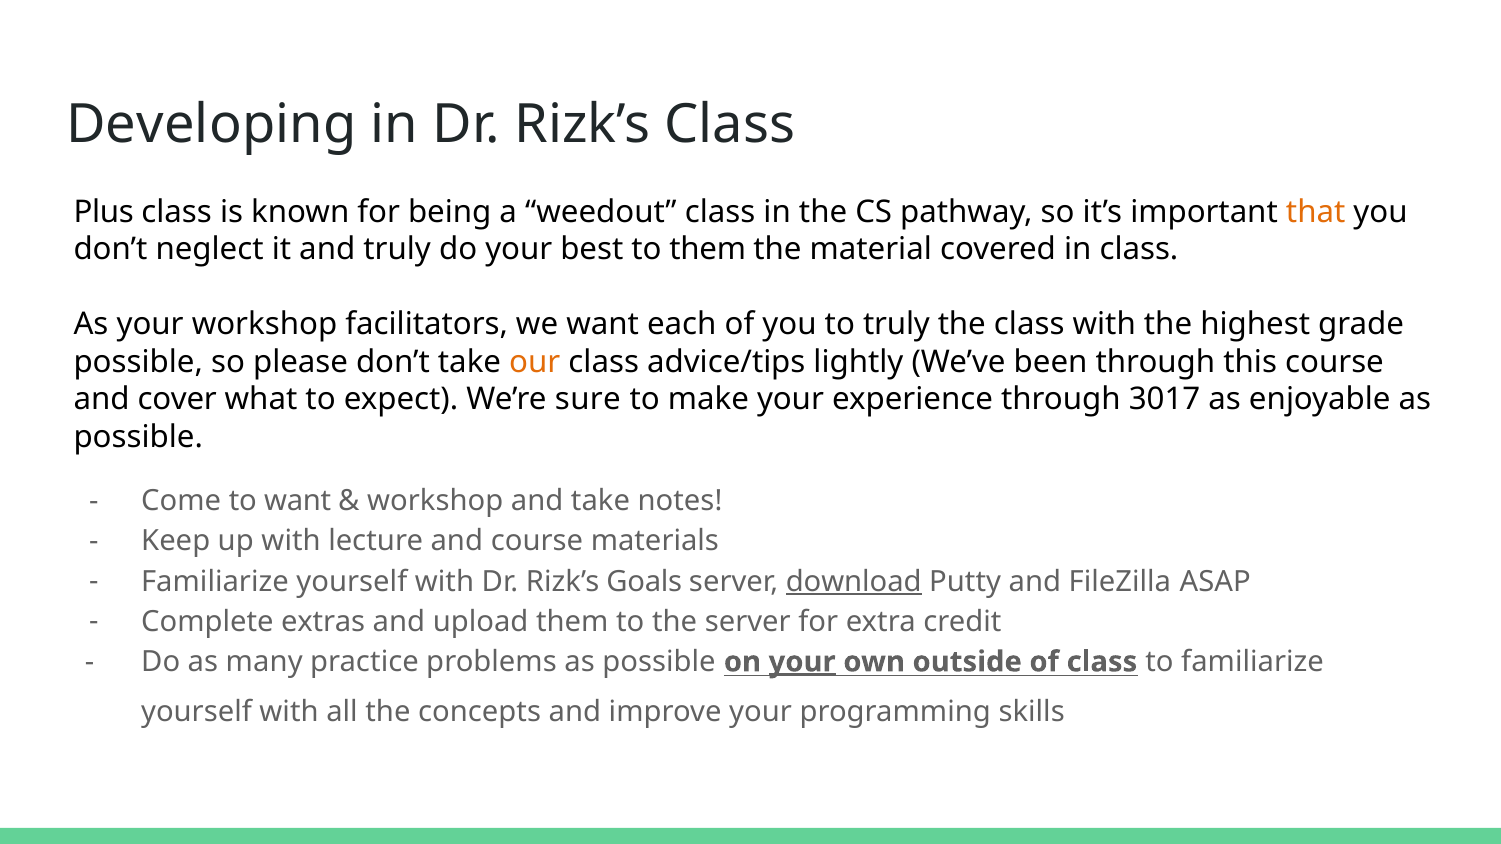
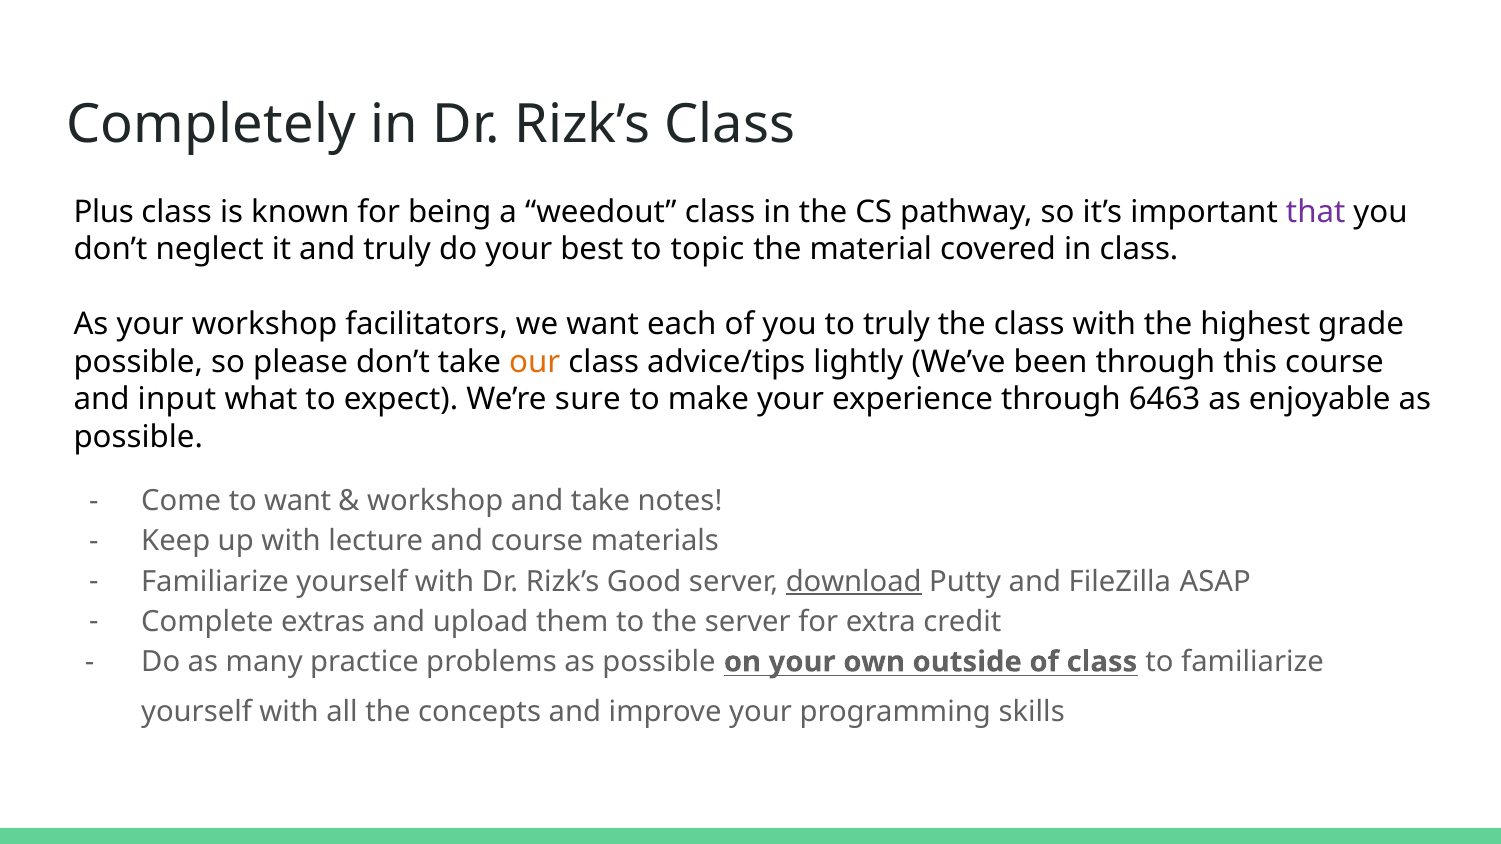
Developing: Developing -> Completely
that colour: orange -> purple
to them: them -> topic
cover: cover -> input
3017: 3017 -> 6463
Goals: Goals -> Good
your at (802, 662) underline: present -> none
